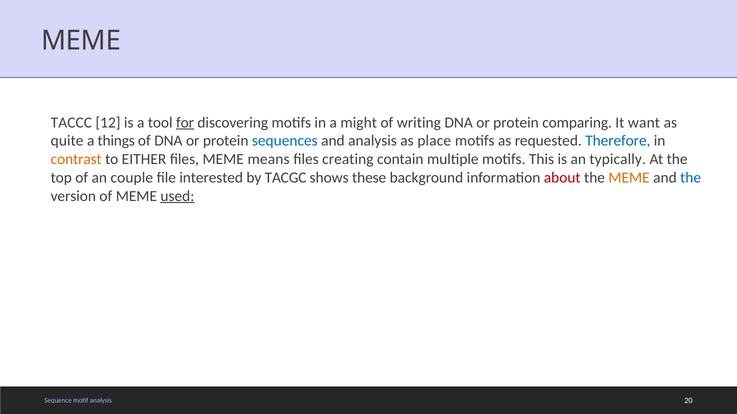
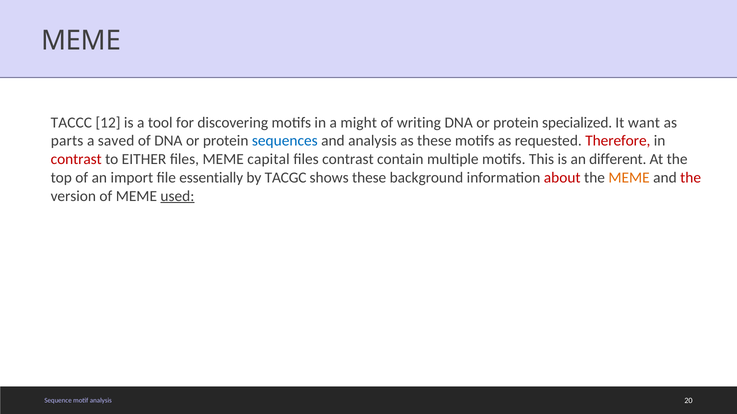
for underline: present -> none
comparing: comparing -> specialized
quite: quite -> parts
things: things -> saved
as place: place -> these
Therefore colour: blue -> red
contrast at (76, 159) colour: orange -> red
means: means -> capital
files creating: creating -> contrast
typically: typically -> different
couple: couple -> import
interested: interested -> essentially
the at (691, 178) colour: blue -> red
